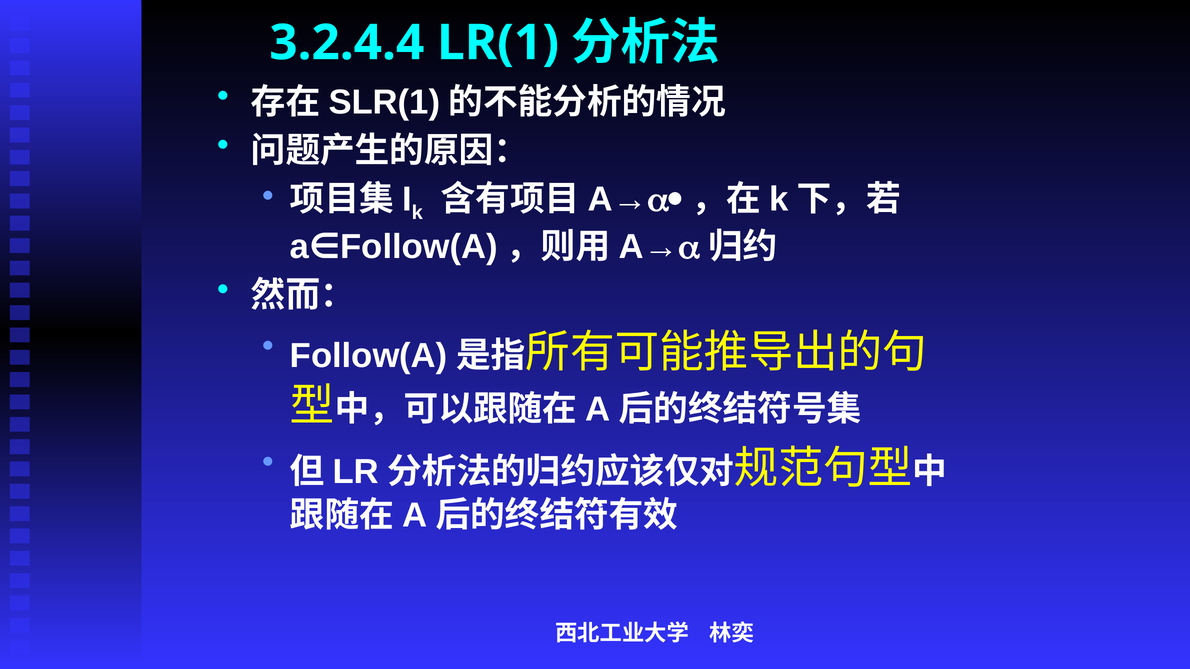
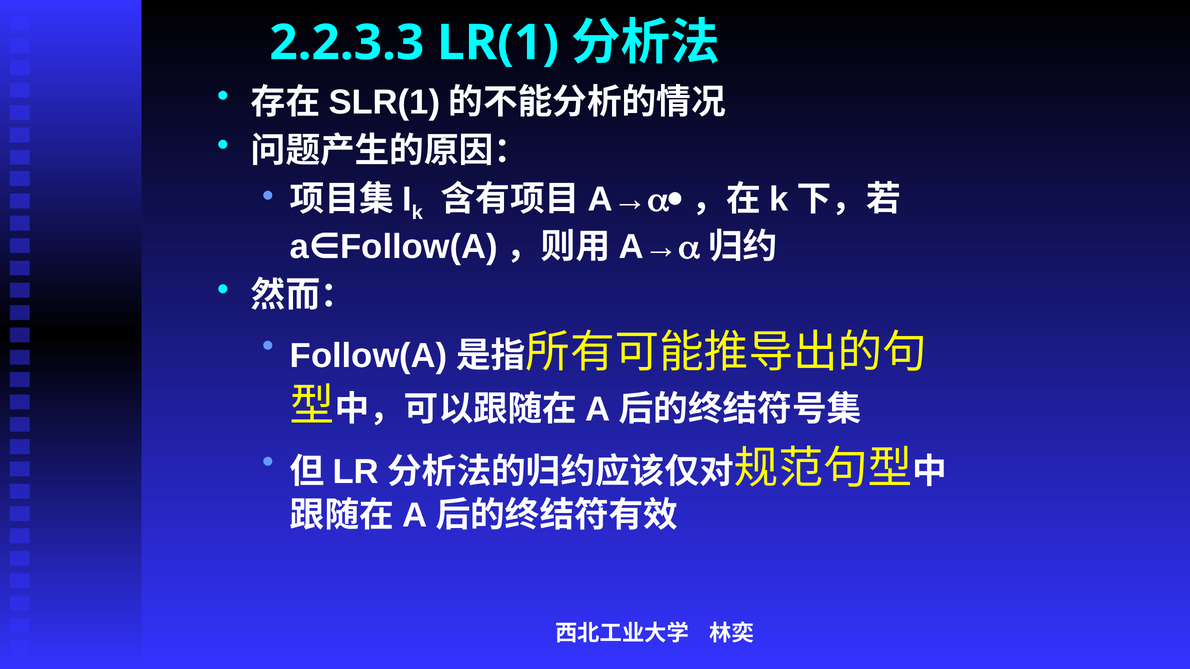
3.2.4.4: 3.2.4.4 -> 2.2.3.3
